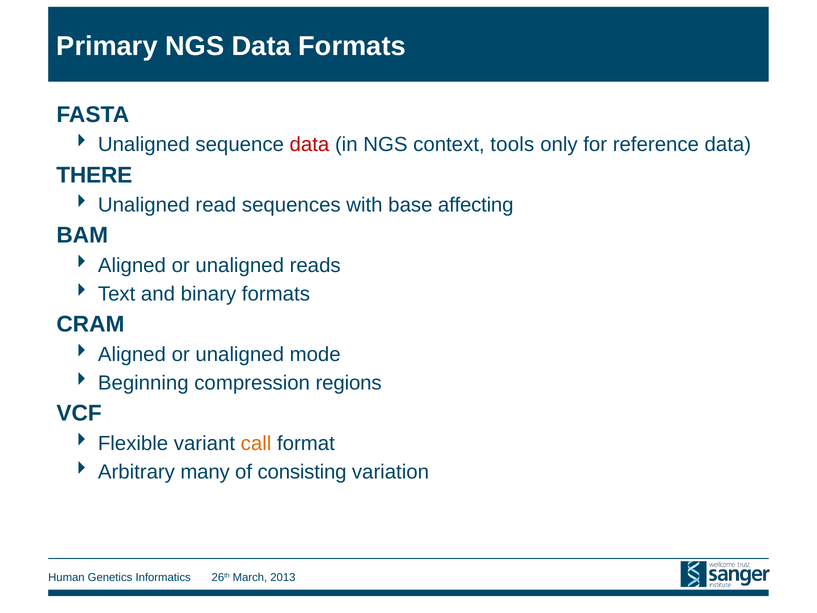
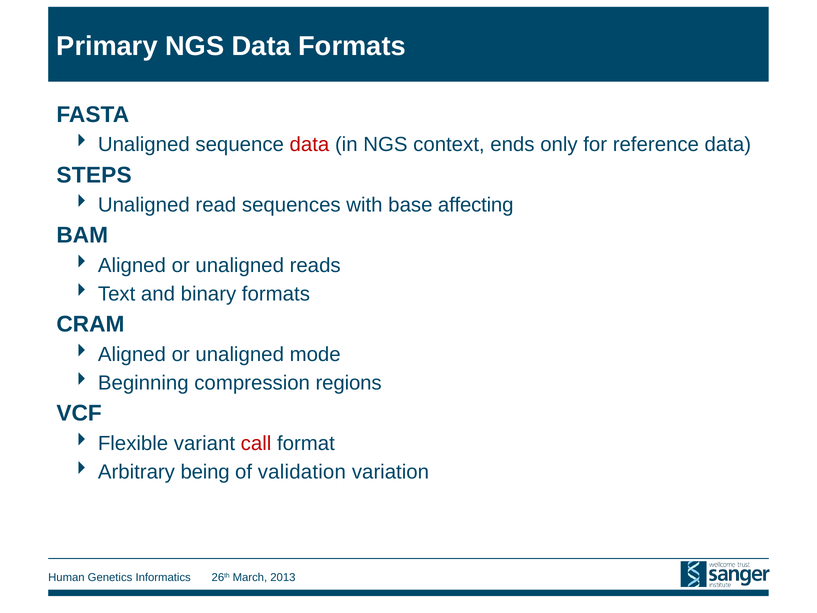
tools: tools -> ends
THERE: THERE -> STEPS
call colour: orange -> red
many: many -> being
consisting: consisting -> validation
